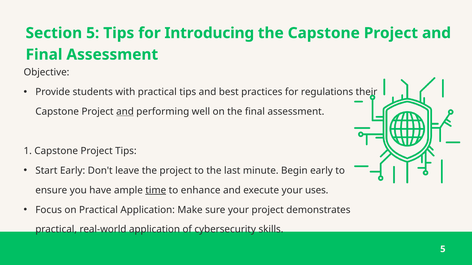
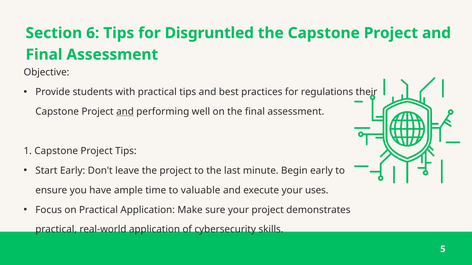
Section 5: 5 -> 6
Introducing: Introducing -> Disgruntled
time underline: present -> none
enhance: enhance -> valuable
